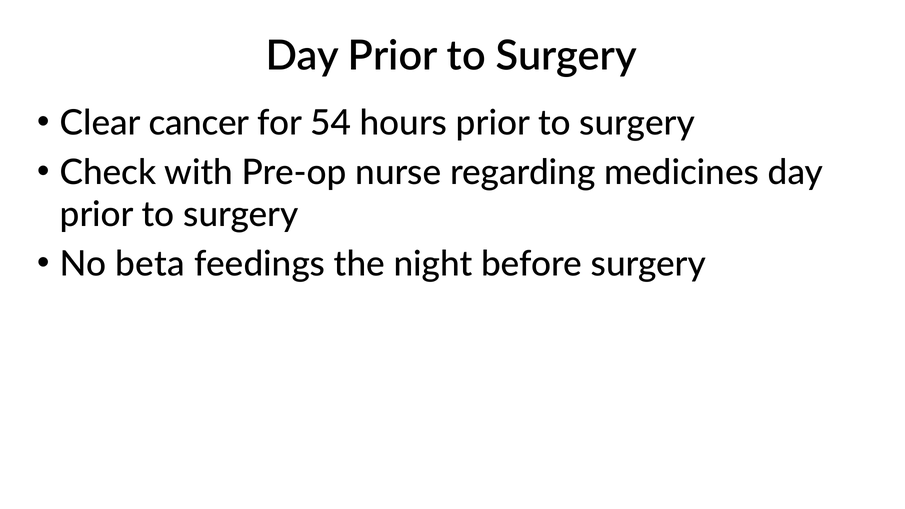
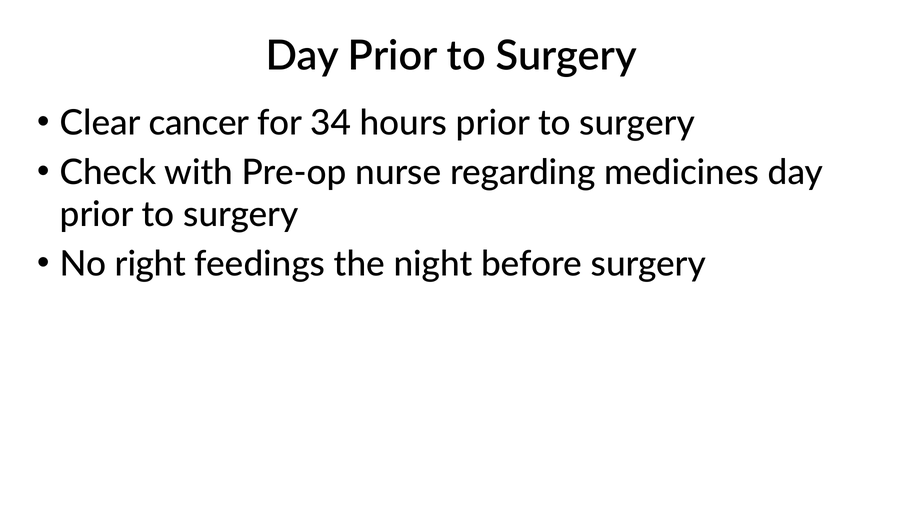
54: 54 -> 34
beta: beta -> right
